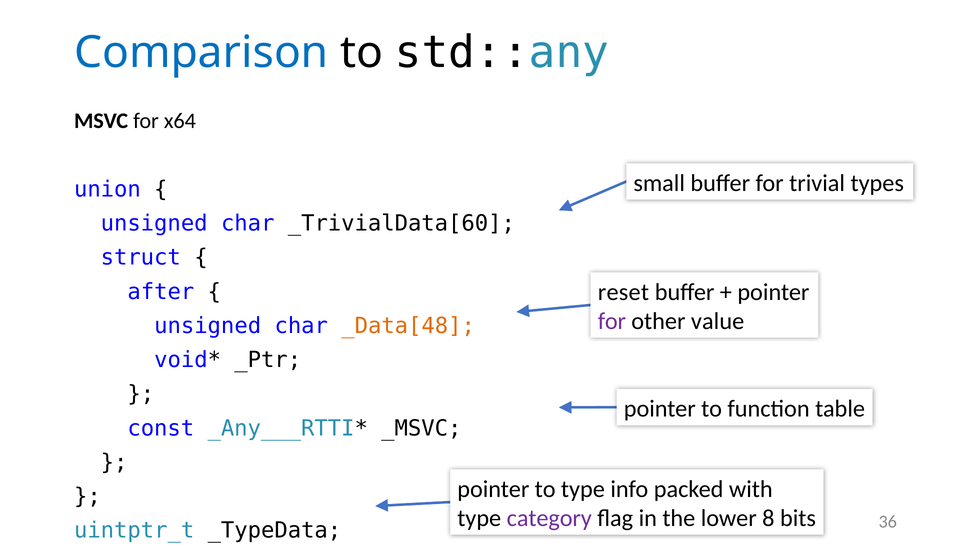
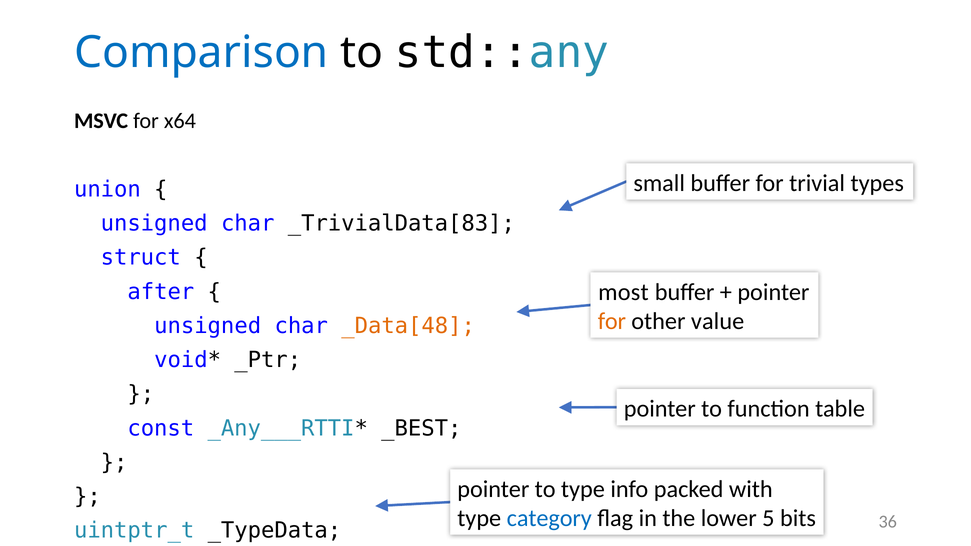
_TrivialData[60: _TrivialData[60 -> _TrivialData[83
reset: reset -> most
for at (612, 321) colour: purple -> orange
_MSVC: _MSVC -> _BEST
category colour: purple -> blue
8: 8 -> 5
